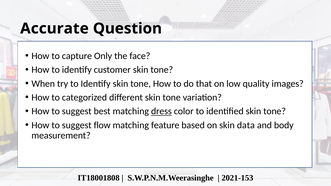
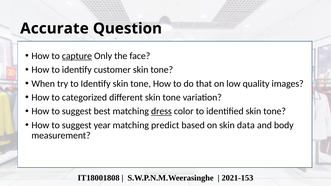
capture underline: none -> present
flow: flow -> year
feature: feature -> predict
